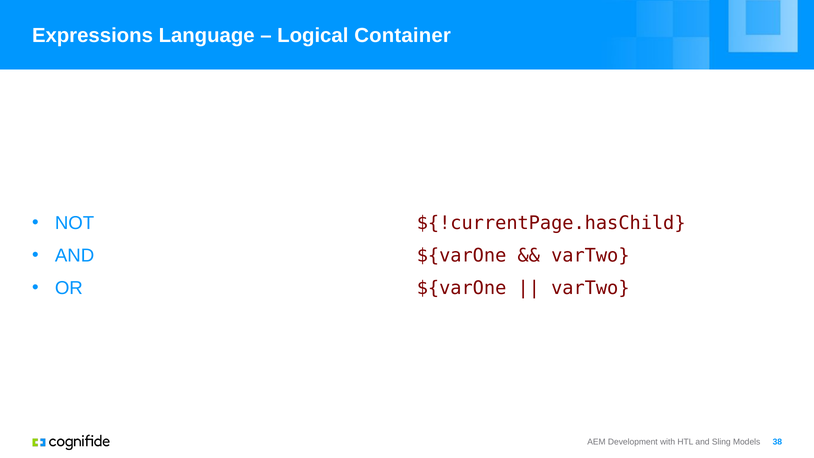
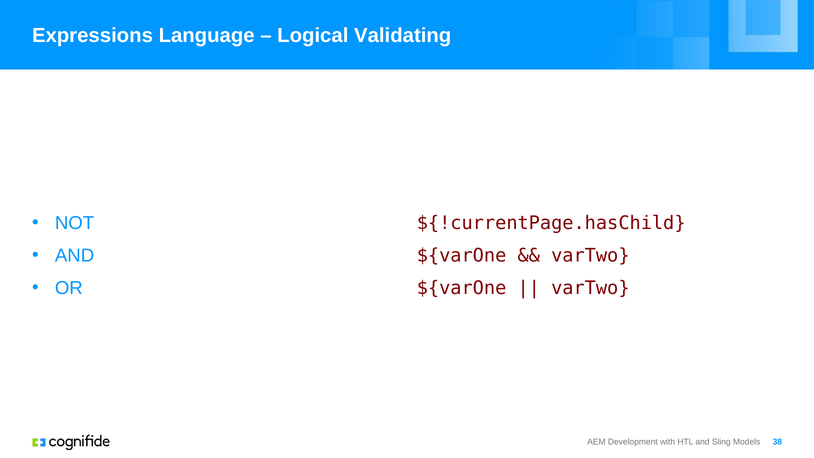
Container: Container -> Validating
